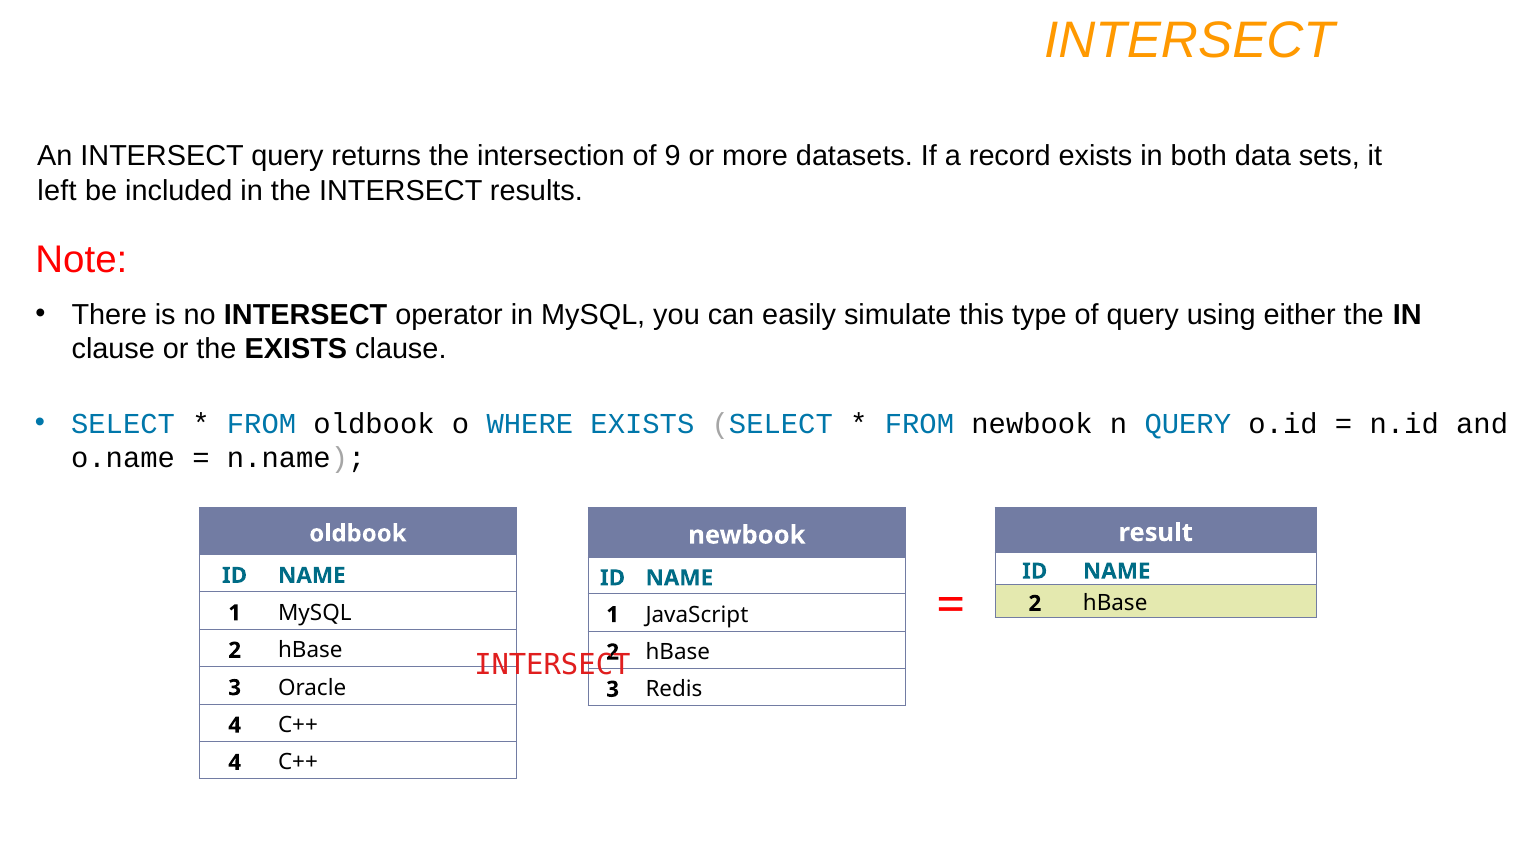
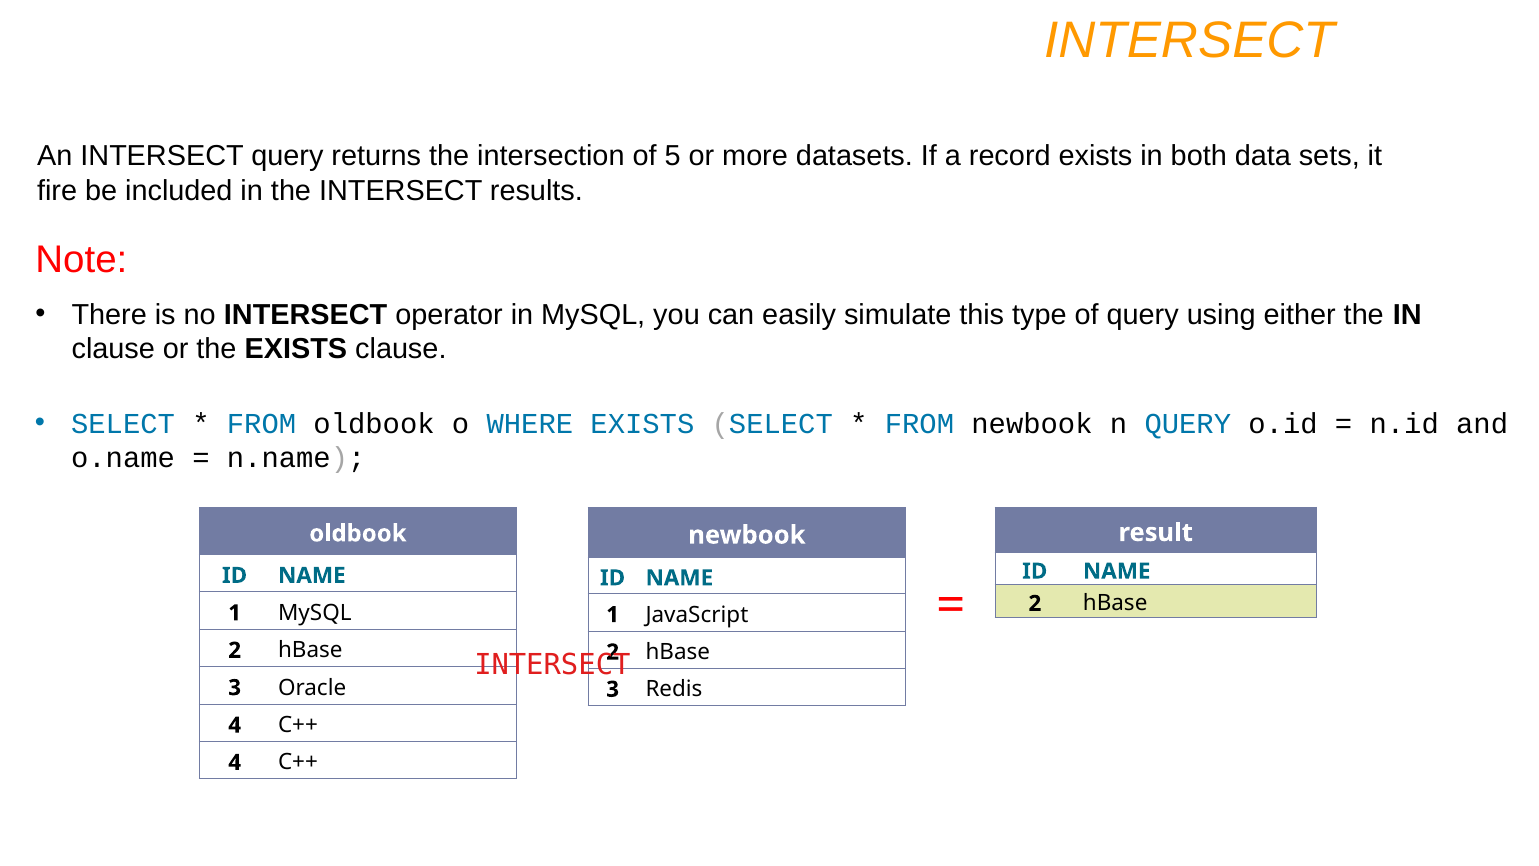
9: 9 -> 5
left: left -> fire
